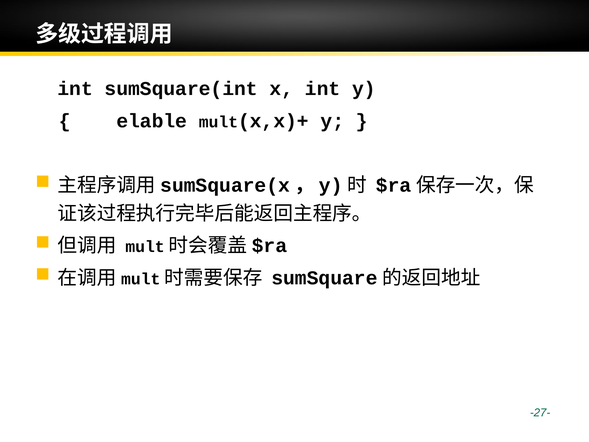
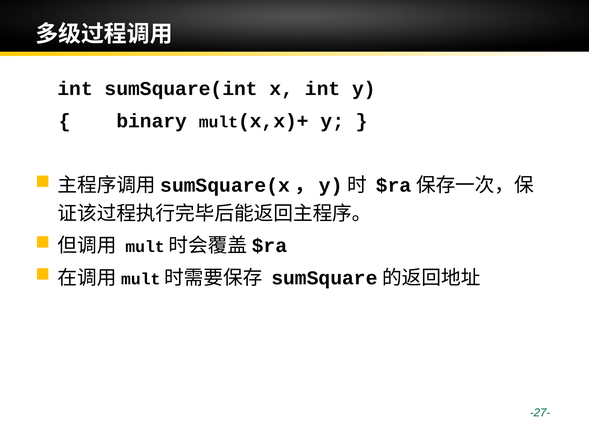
elable: elable -> binary
